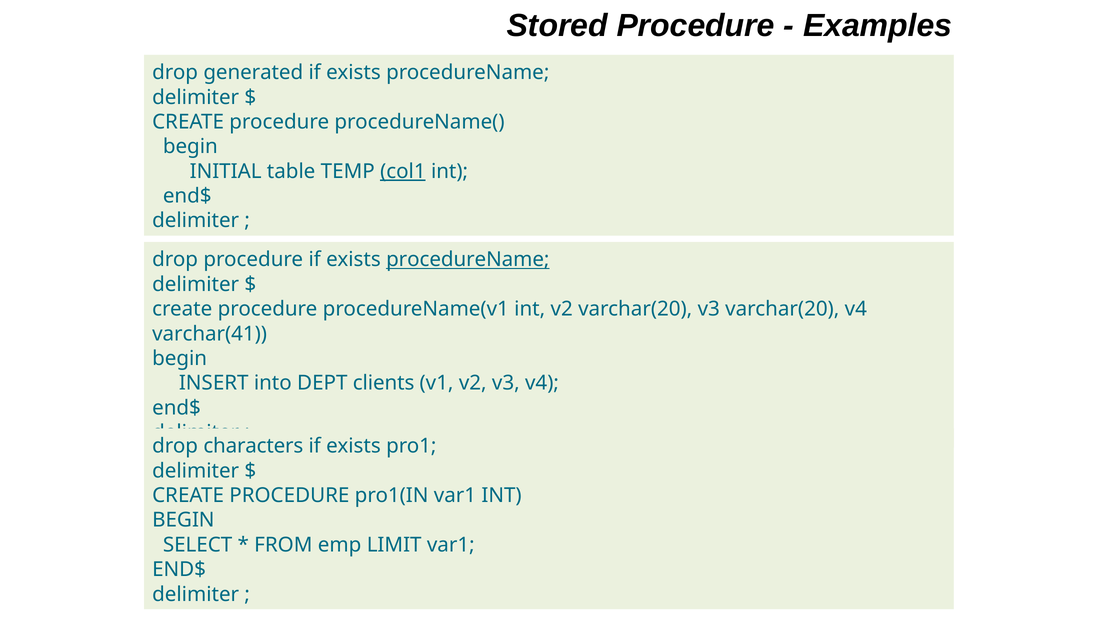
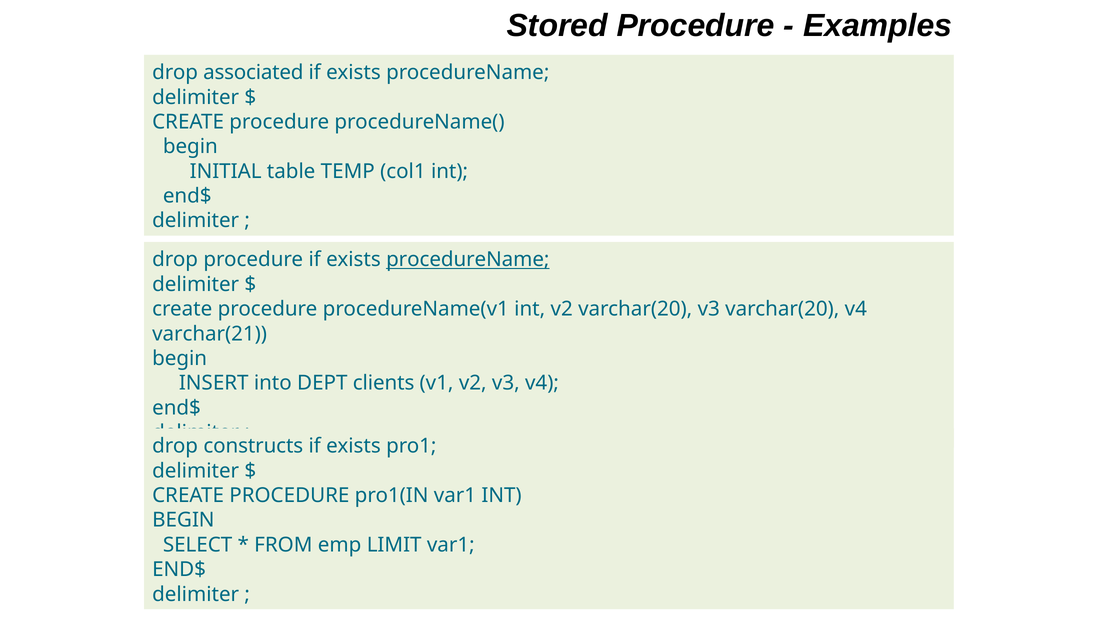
generated: generated -> associated
col1 underline: present -> none
varchar(41: varchar(41 -> varchar(21
characters: characters -> constructs
